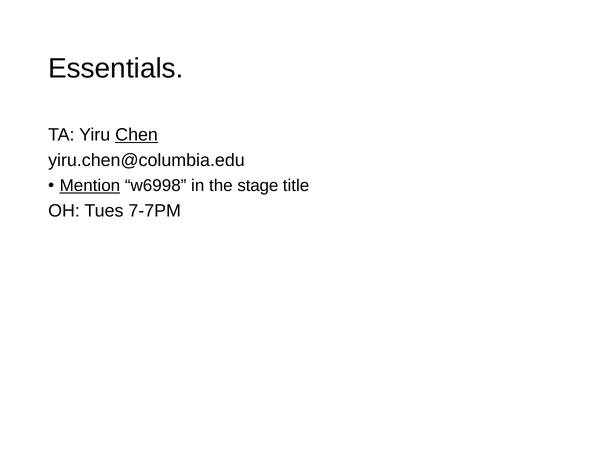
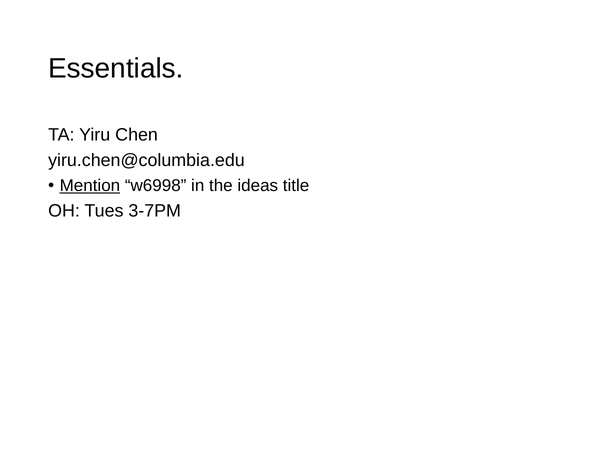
Chen underline: present -> none
stage: stage -> ideas
7-7PM: 7-7PM -> 3-7PM
